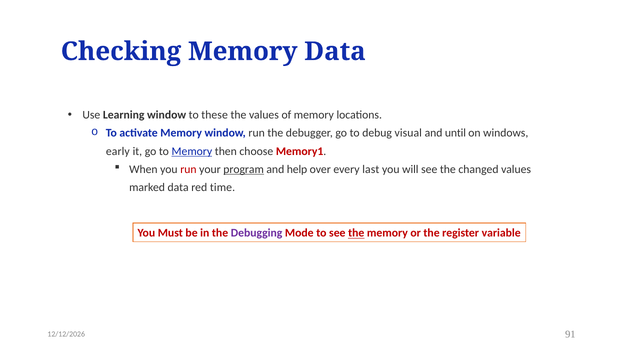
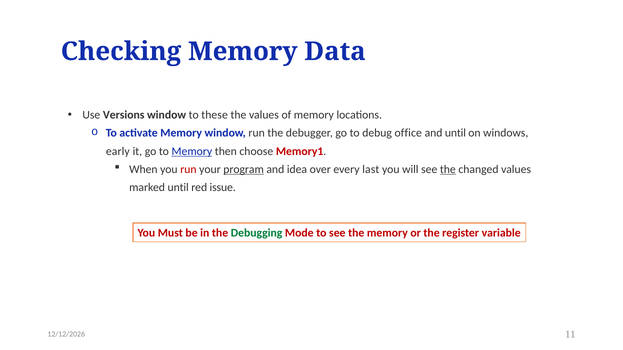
Learning: Learning -> Versions
visual: visual -> office
help: help -> idea
the at (448, 170) underline: none -> present
marked data: data -> until
time: time -> issue
Debugging colour: purple -> green
the at (356, 233) underline: present -> none
91: 91 -> 11
